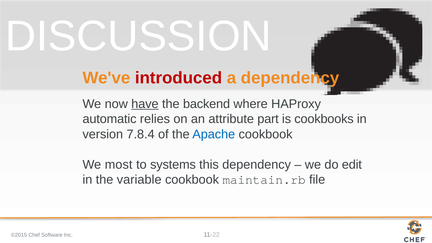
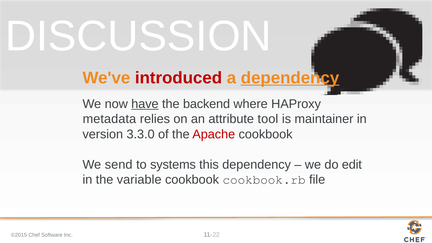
dependency at (290, 78) underline: none -> present
automatic: automatic -> metadata
part: part -> tool
cookbooks: cookbooks -> maintainer
7.8.4: 7.8.4 -> 3.3.0
Apache colour: blue -> red
most: most -> send
maintain.rb: maintain.rb -> cookbook.rb
